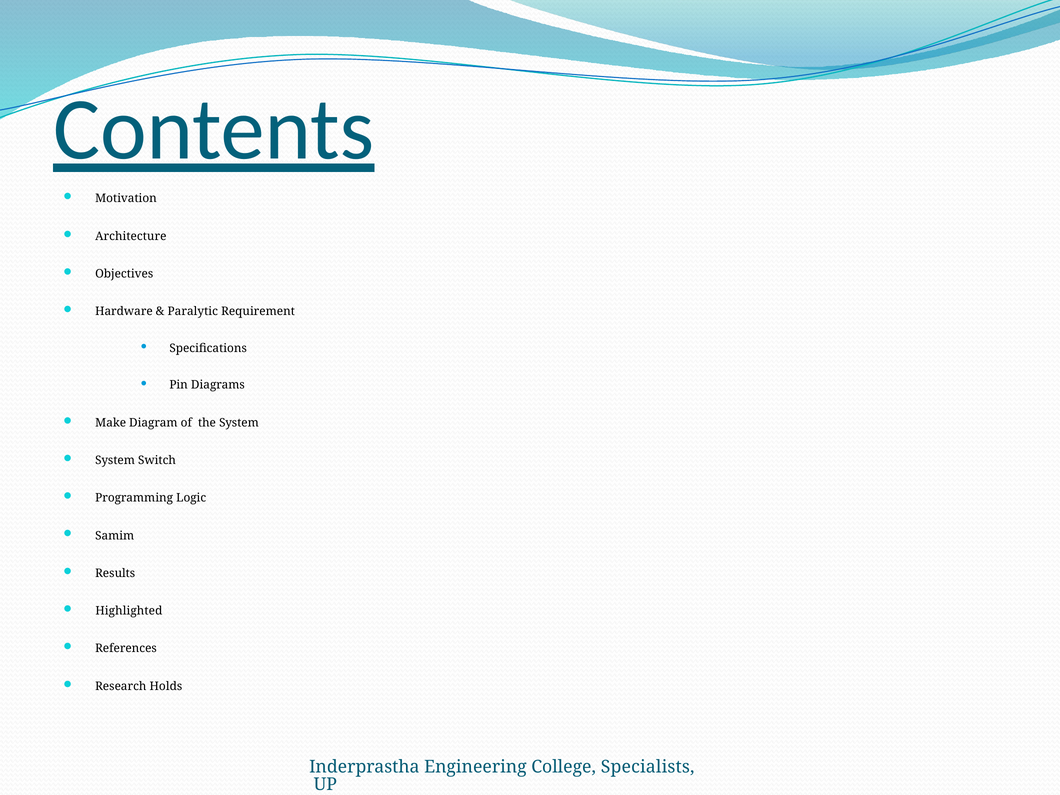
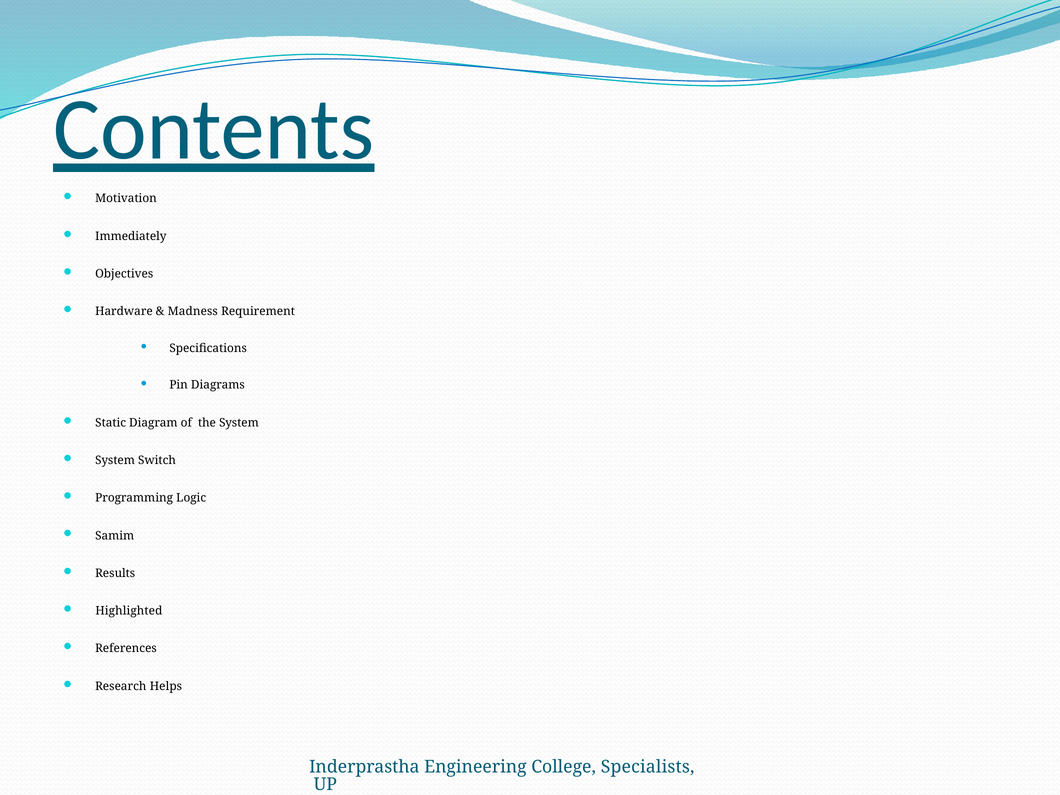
Architecture: Architecture -> Immediately
Paralytic: Paralytic -> Madness
Make: Make -> Static
Holds: Holds -> Helps
